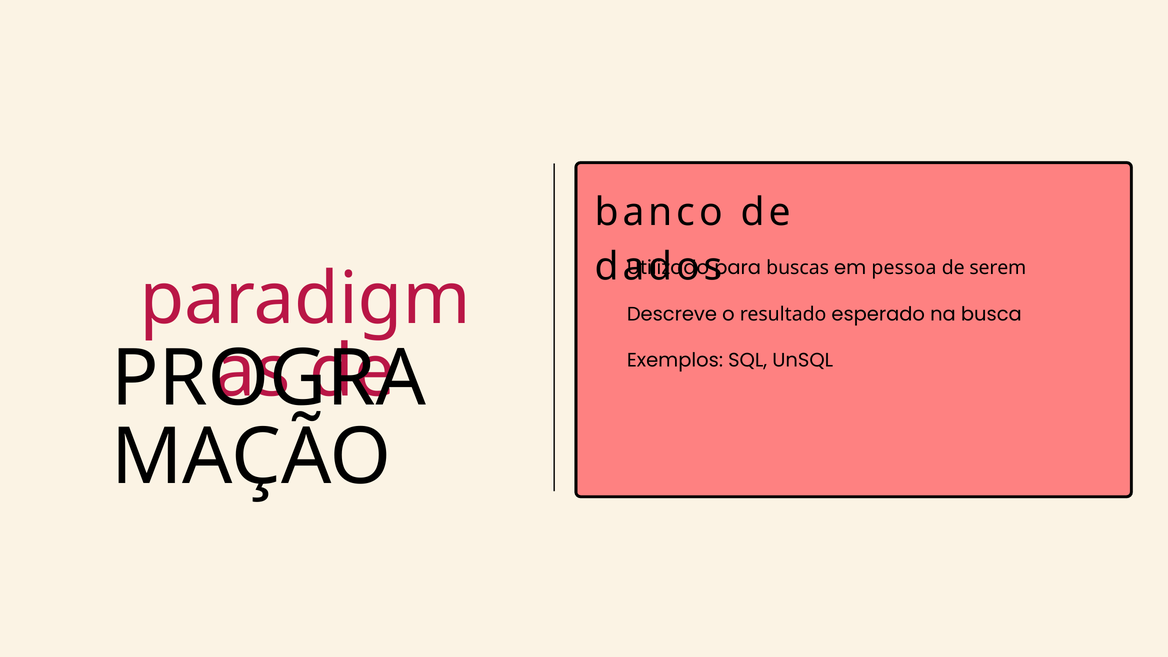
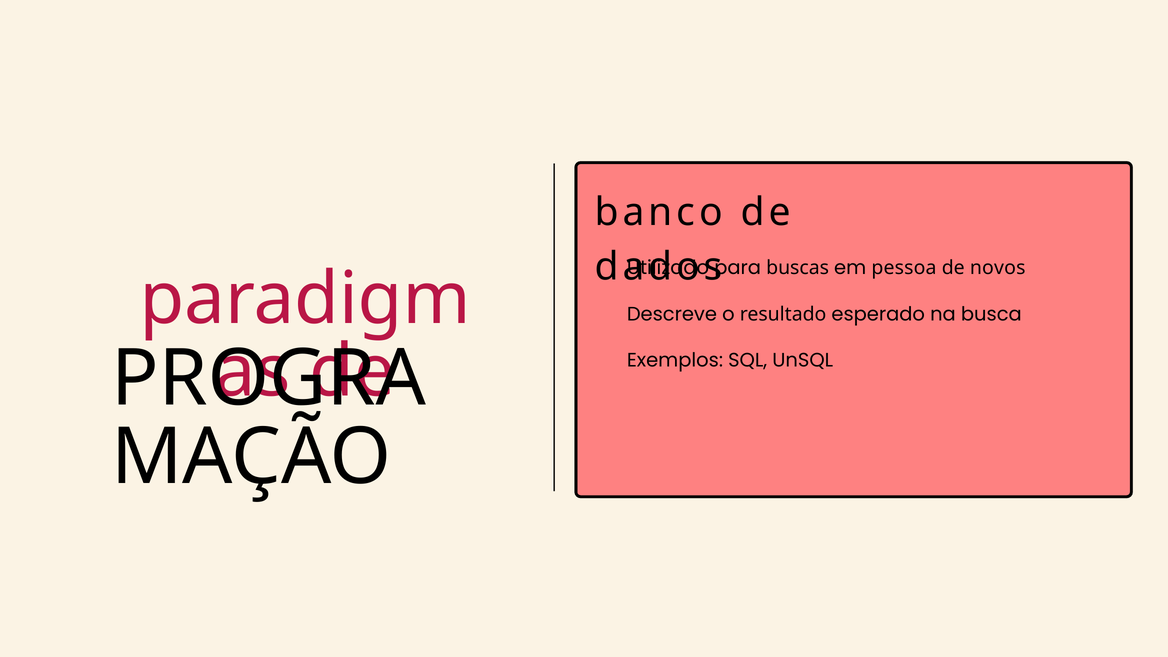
serem: serem -> novos
